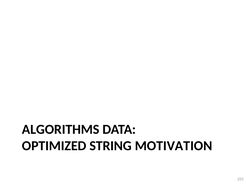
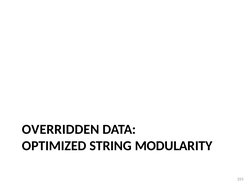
ALGORITHMS: ALGORITHMS -> OVERRIDDEN
MOTIVATION: MOTIVATION -> MODULARITY
